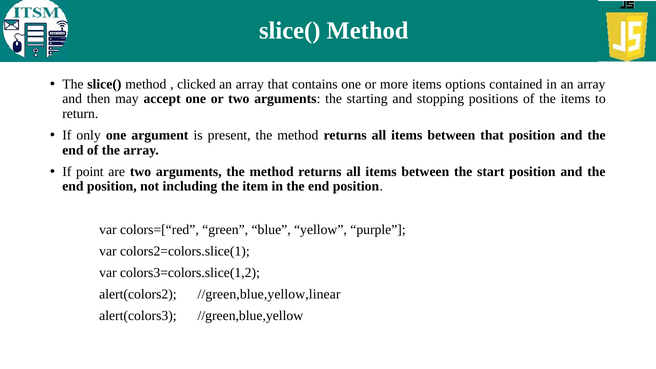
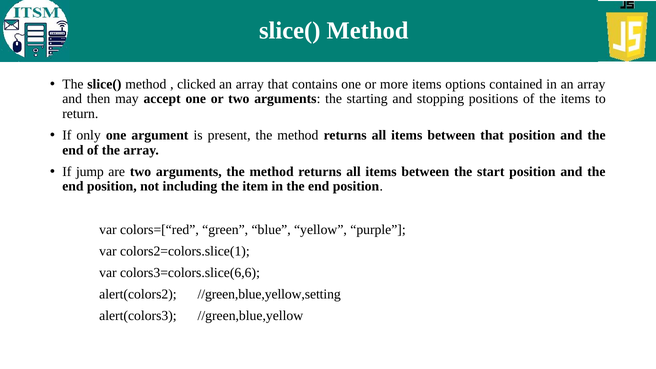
point: point -> jump
colors3=colors.slice(1,2: colors3=colors.slice(1,2 -> colors3=colors.slice(6,6
//green,blue,yellow,linear: //green,blue,yellow,linear -> //green,blue,yellow,setting
